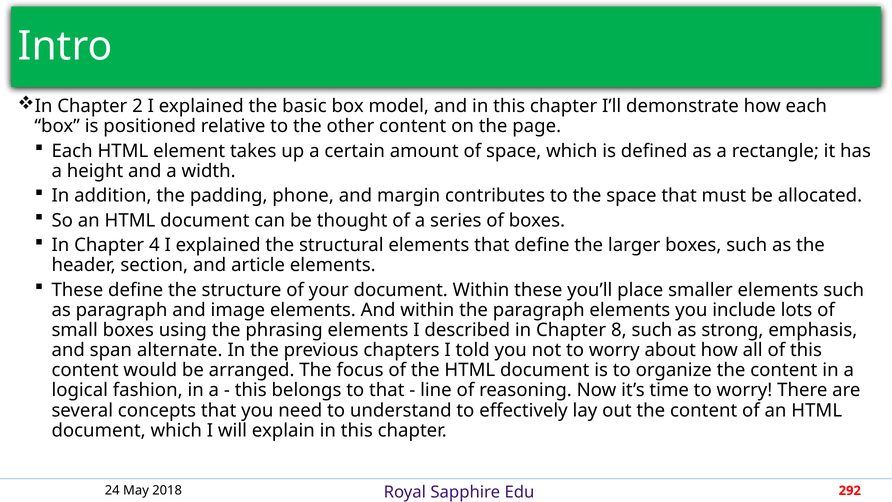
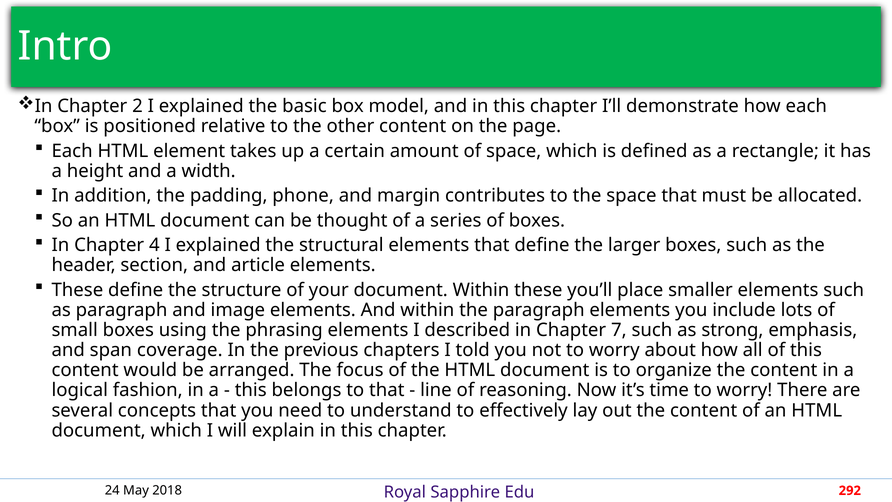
8: 8 -> 7
alternate: alternate -> coverage
